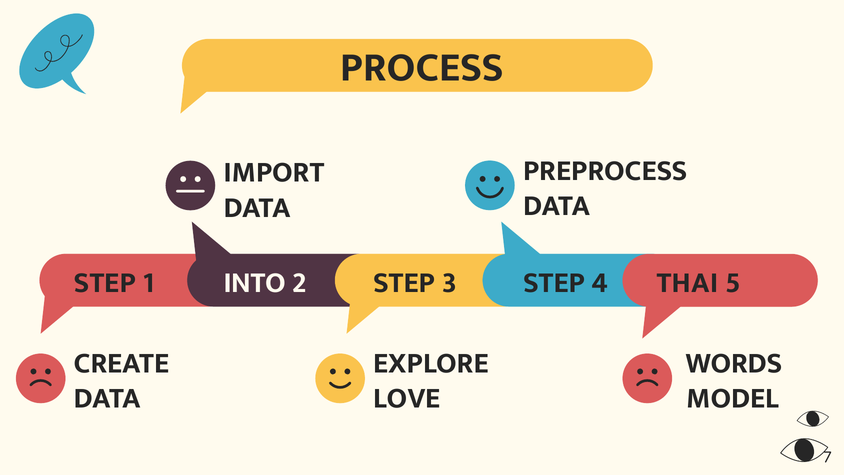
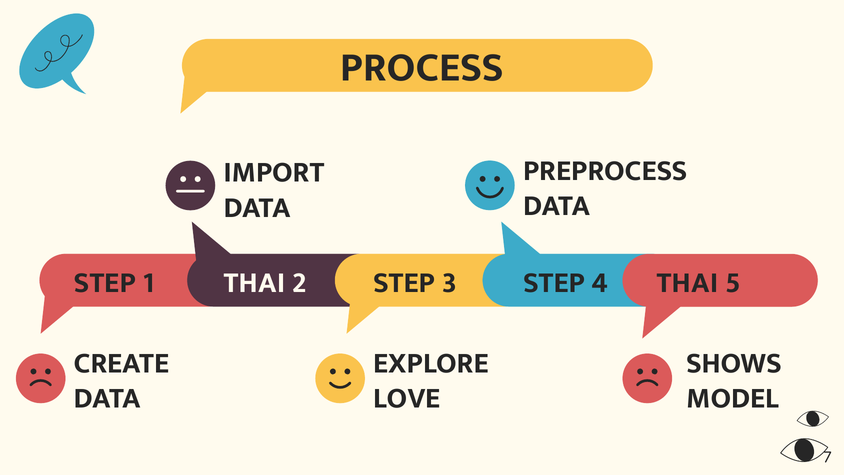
1 INTO: INTO -> THAI
WORDS: WORDS -> SHOWS
